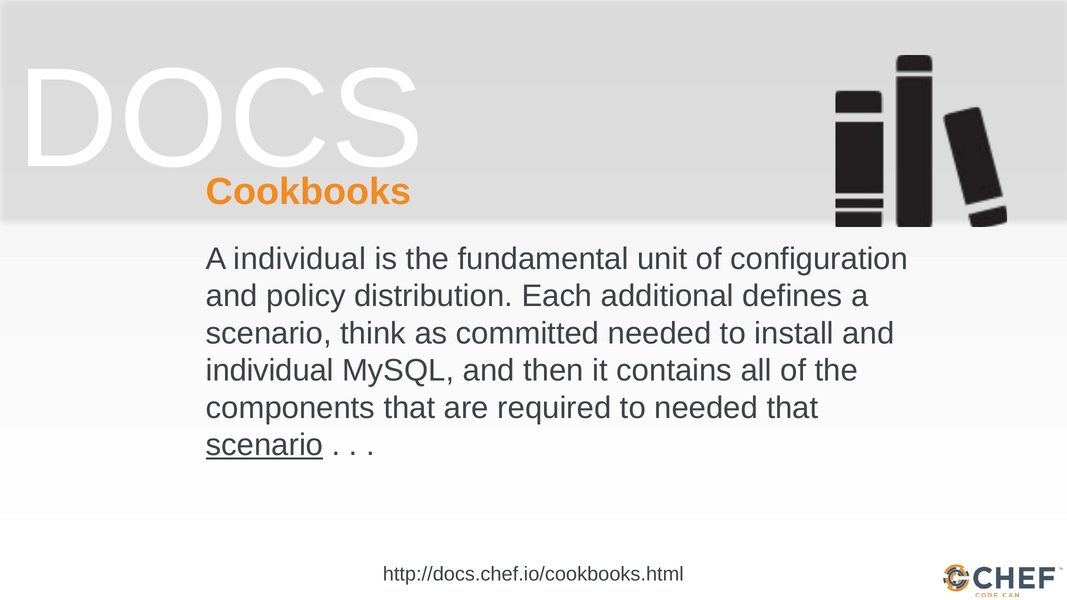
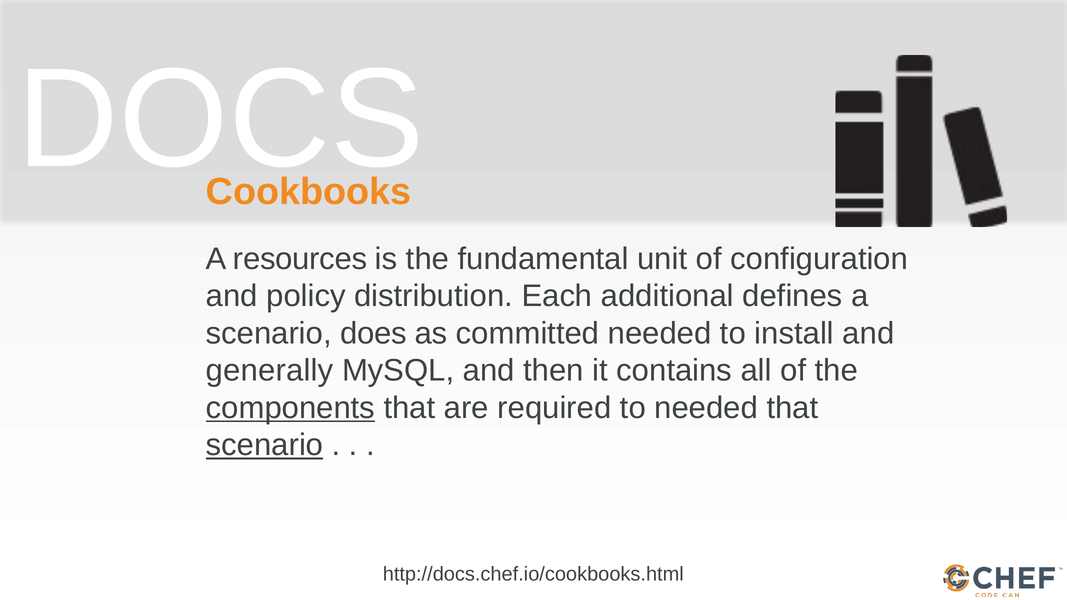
A individual: individual -> resources
think: think -> does
individual at (270, 371): individual -> generally
components underline: none -> present
